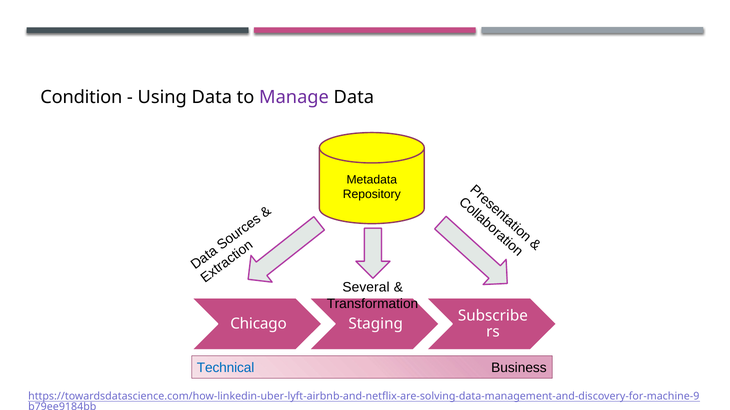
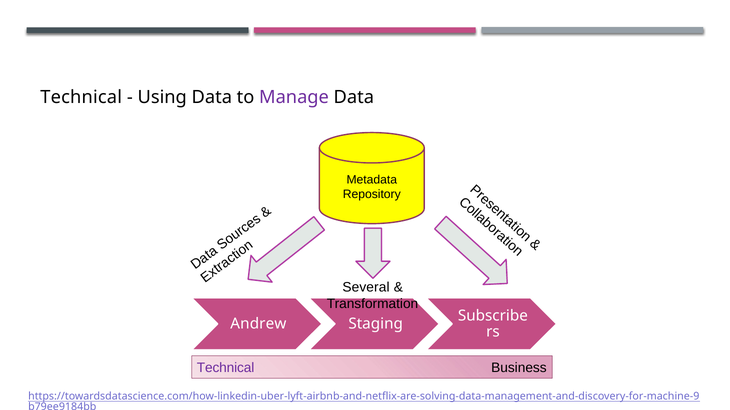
Condition at (81, 98): Condition -> Technical
Chicago: Chicago -> Andrew
Technical at (226, 368) colour: blue -> purple
